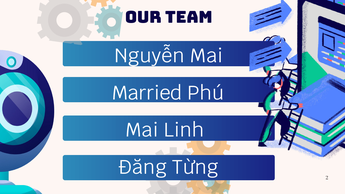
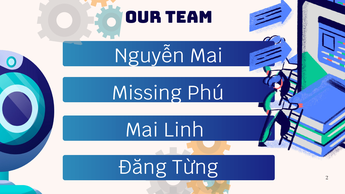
Married: Married -> Missing
